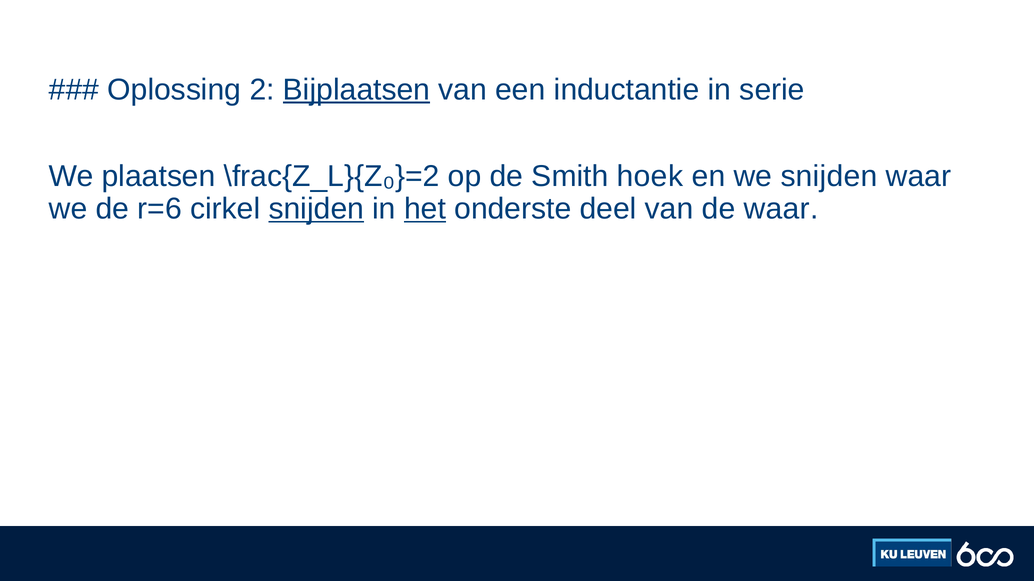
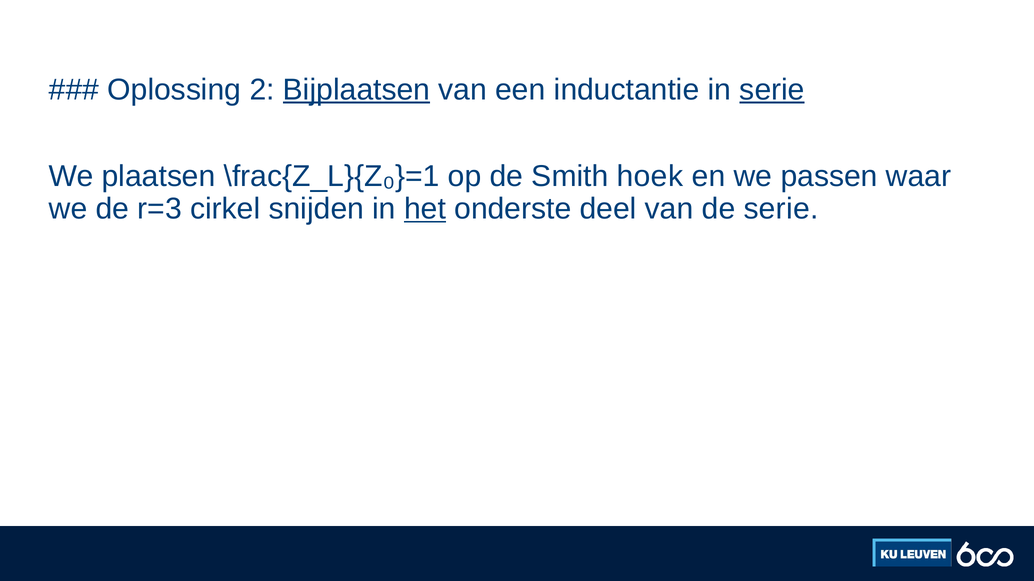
serie at (772, 90) underline: none -> present
\frac{Z_L}{Z₀}=2: \frac{Z_L}{Z₀}=2 -> \frac{Z_L}{Z₀}=1
we snijden: snijden -> passen
r=6: r=6 -> r=3
snijden at (316, 209) underline: present -> none
de waar: waar -> serie
